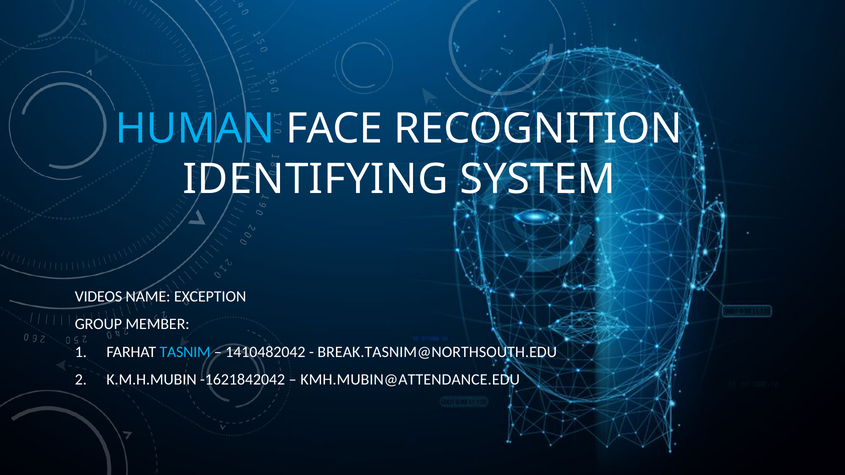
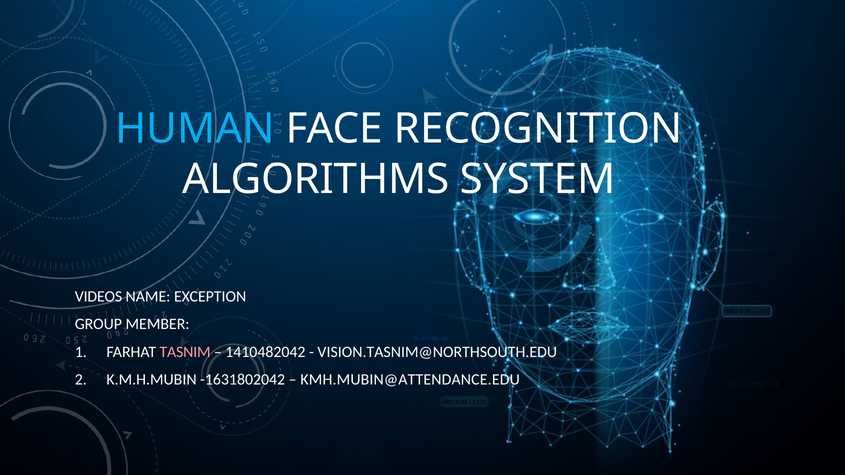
IDENTIFYING: IDENTIFYING -> ALGORITHMS
TASNIM colour: light blue -> pink
BREAK.TASNIM@NORTHSOUTH.EDU: BREAK.TASNIM@NORTHSOUTH.EDU -> VISION.TASNIM@NORTHSOUTH.EDU
-1621842042: -1621842042 -> -1631802042
